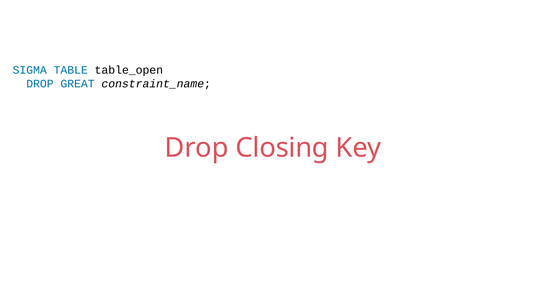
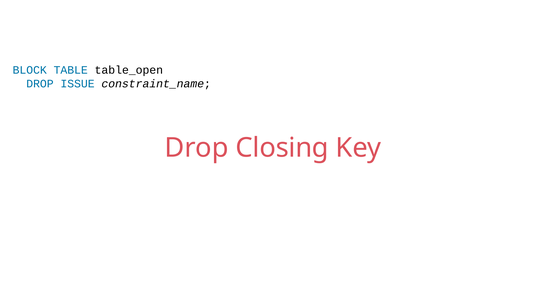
SIGMA: SIGMA -> BLOCK
GREAT: GREAT -> ISSUE
